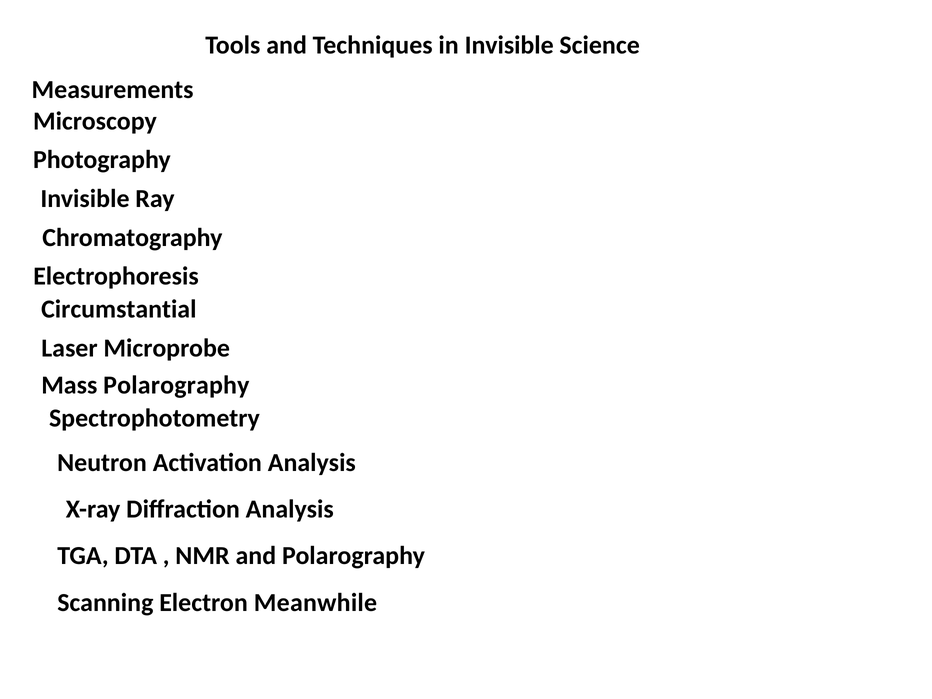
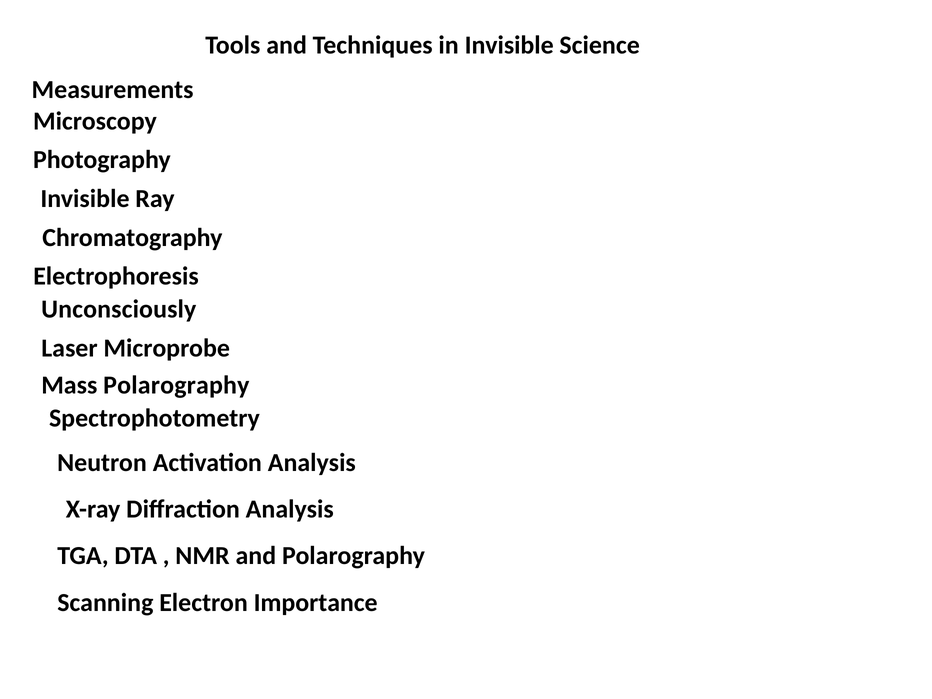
Circumstantial: Circumstantial -> Unconsciously
Meanwhile: Meanwhile -> Importance
